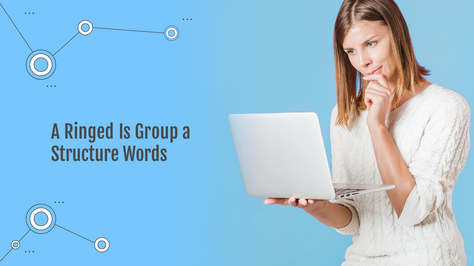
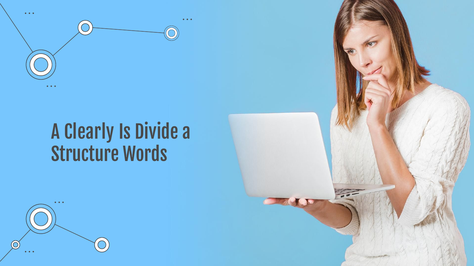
Ringed: Ringed -> Clearly
Group: Group -> Divide
